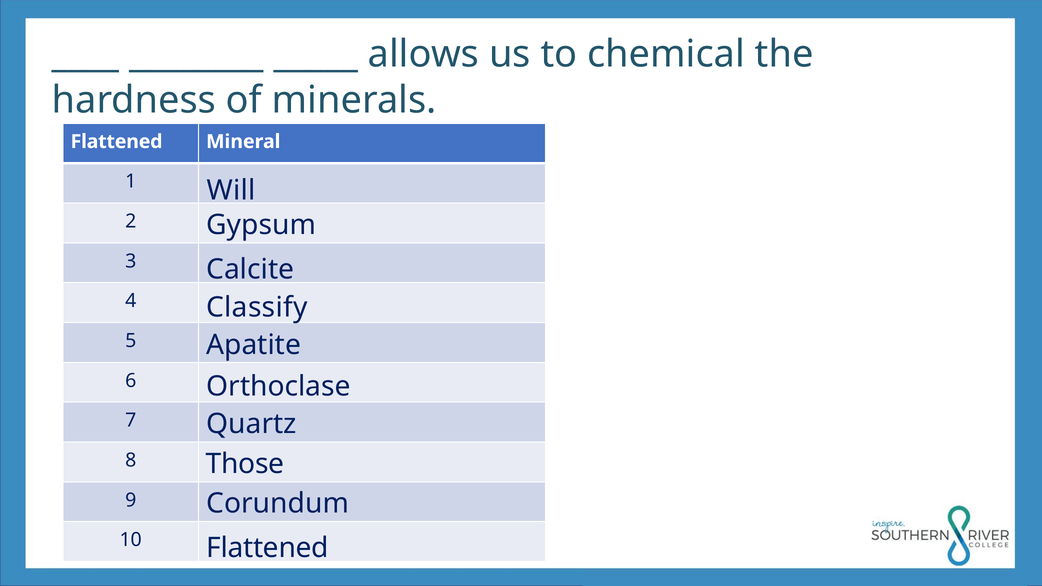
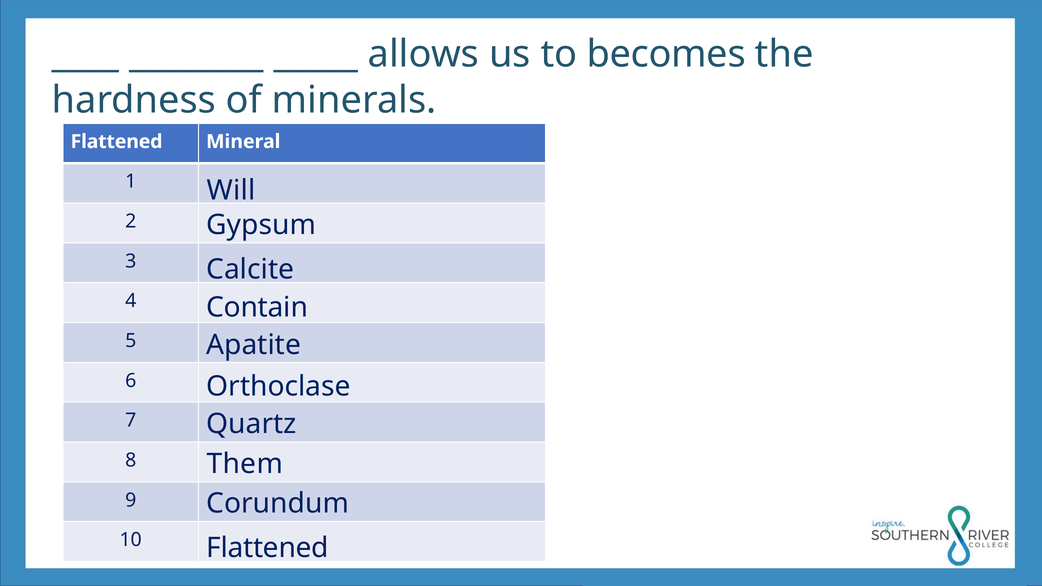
chemical: chemical -> becomes
Classify: Classify -> Contain
Those: Those -> Them
